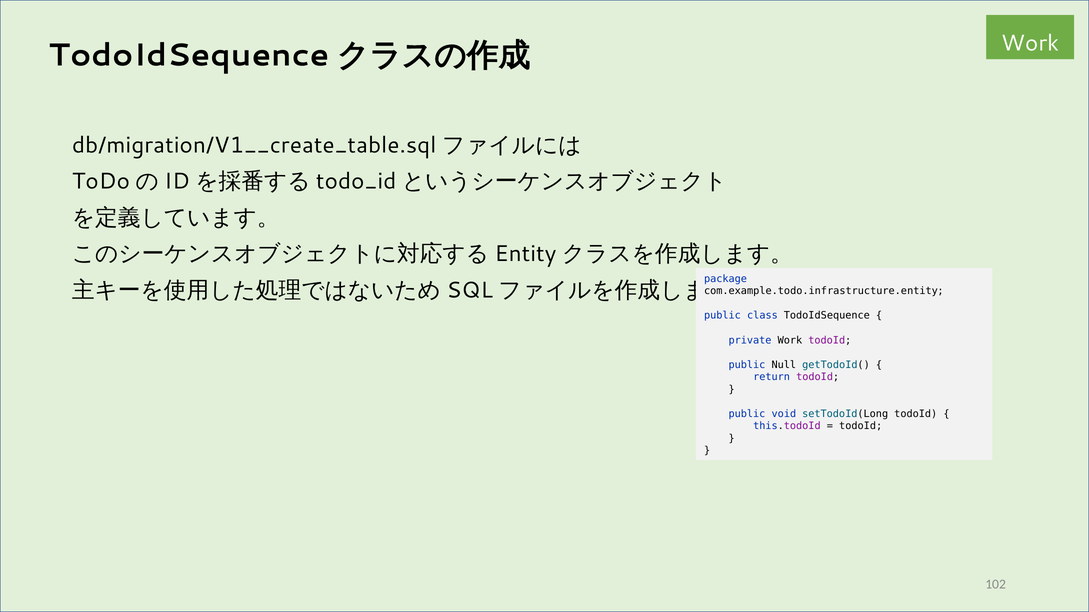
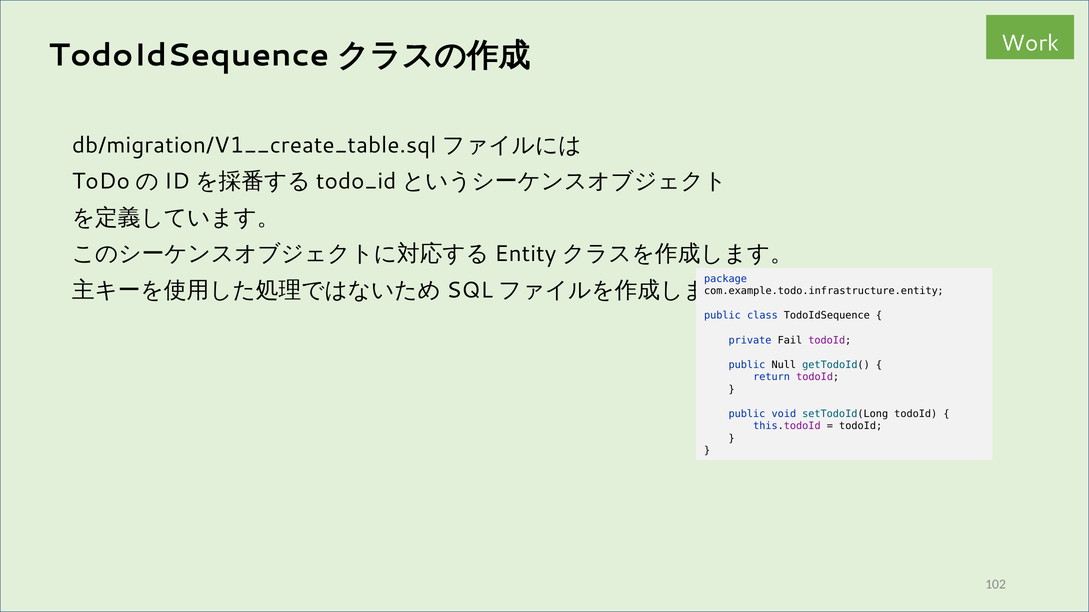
private Work: Work -> Fail
